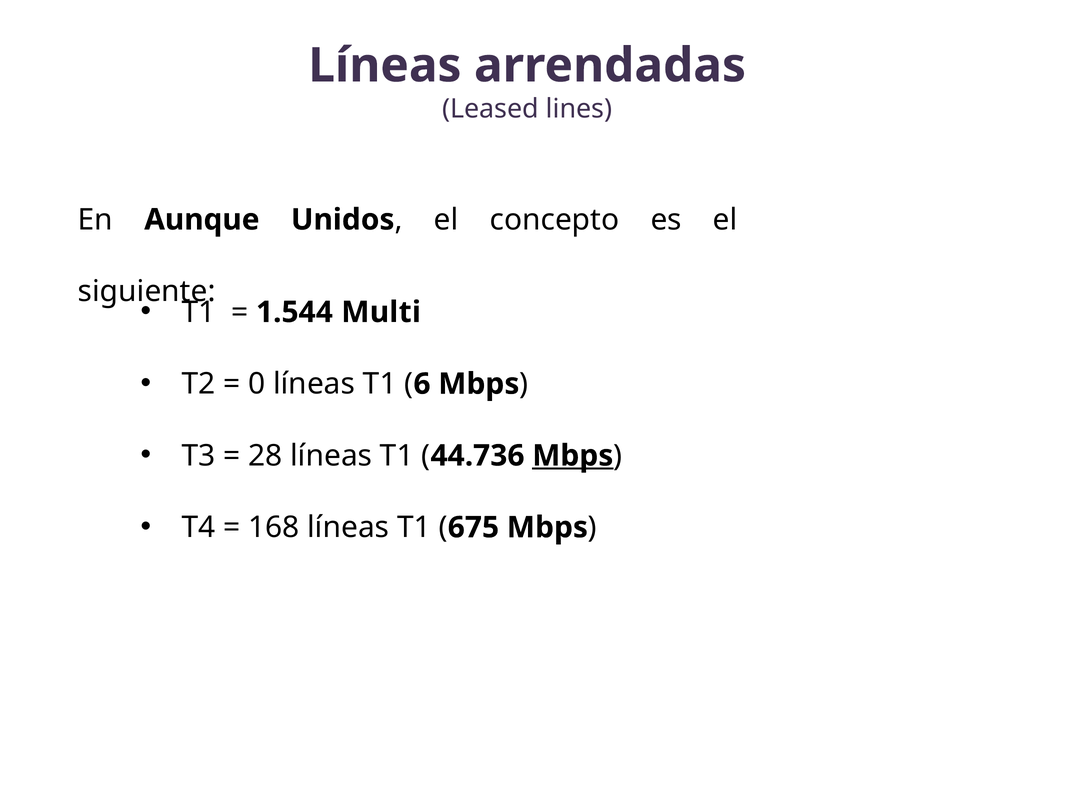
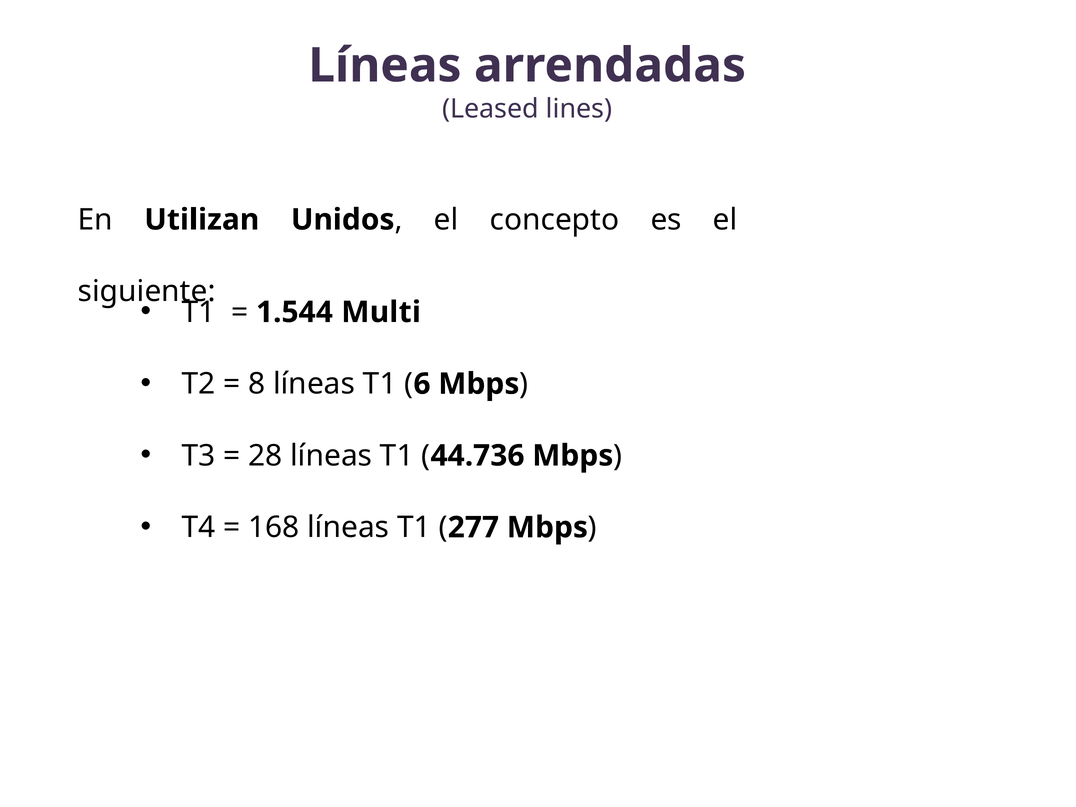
Aunque: Aunque -> Utilizan
0: 0 -> 8
Mbps at (573, 456) underline: present -> none
675: 675 -> 277
